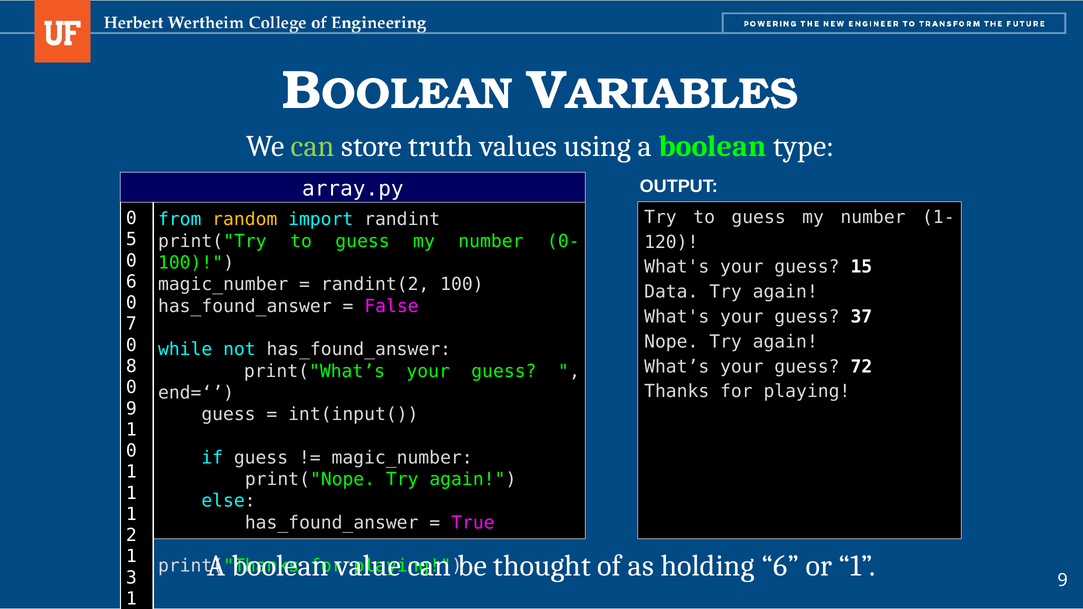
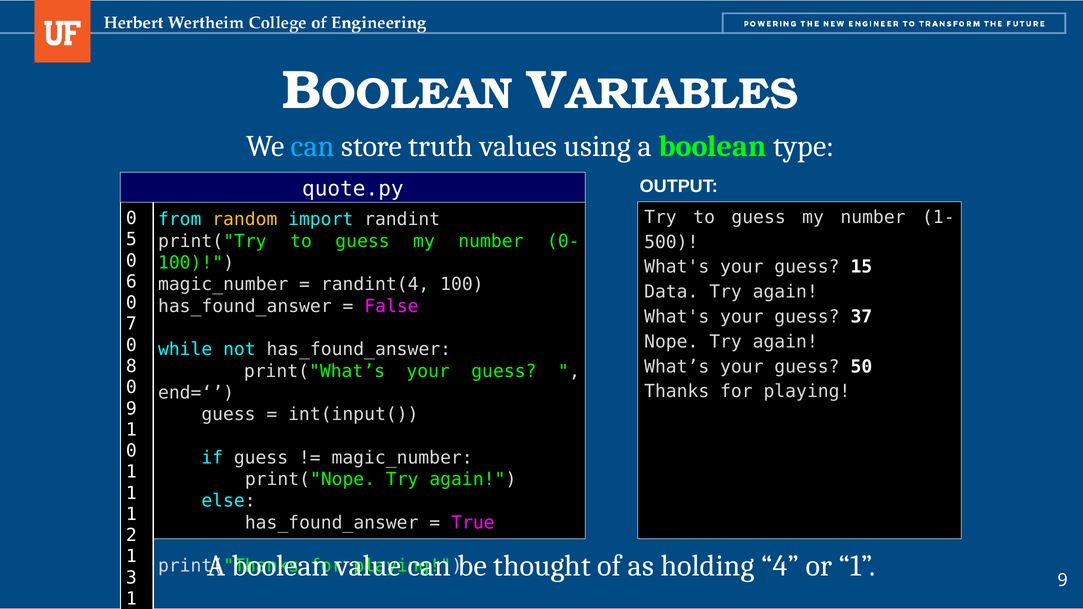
can at (313, 146) colour: light green -> light blue
array.py: array.py -> quote.py
120: 120 -> 500
randint(2: randint(2 -> randint(4
72: 72 -> 50
holding 6: 6 -> 4
